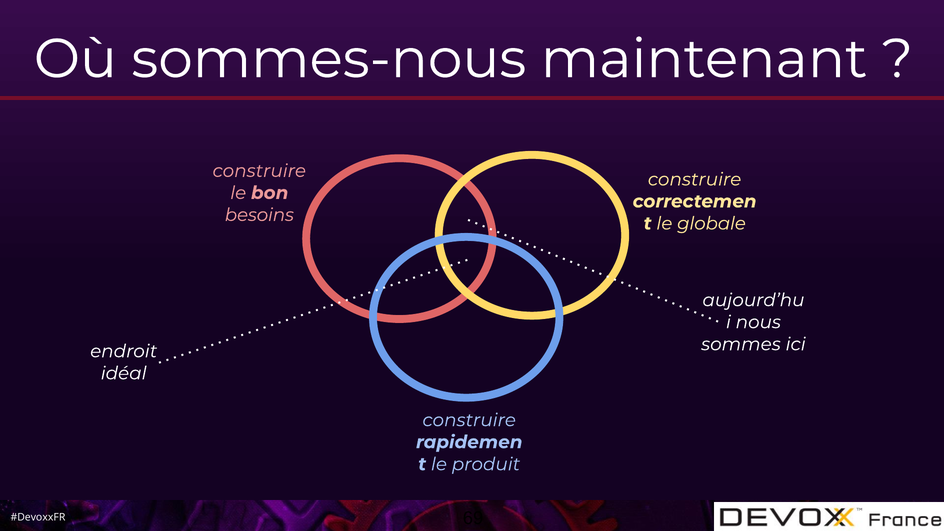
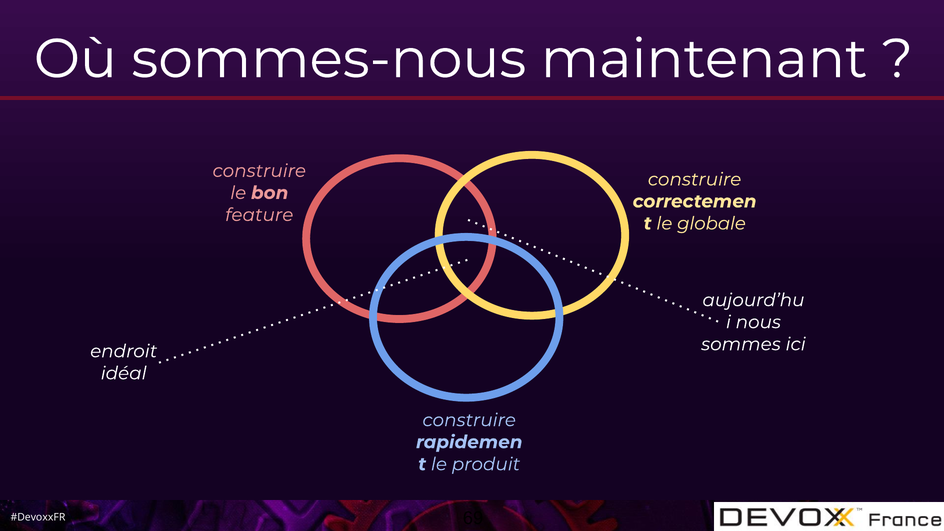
besoins: besoins -> feature
